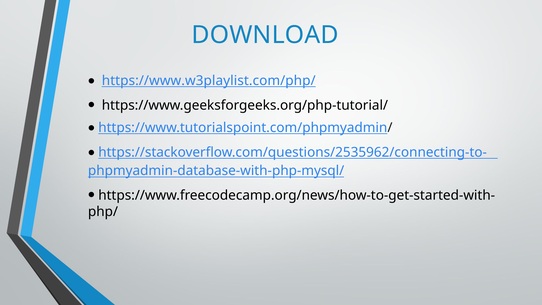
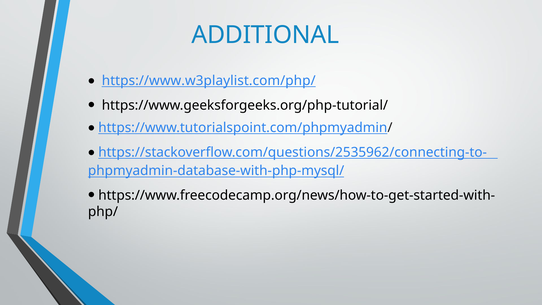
DOWNLOAD: DOWNLOAD -> ADDITIONAL
